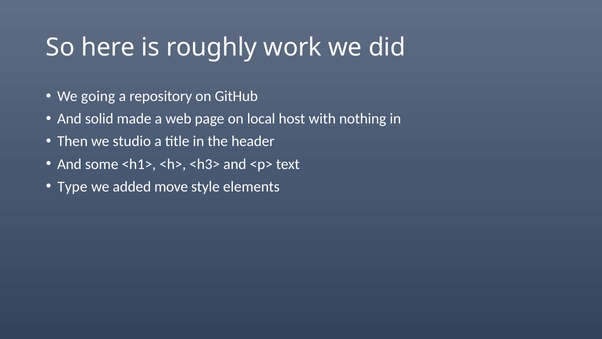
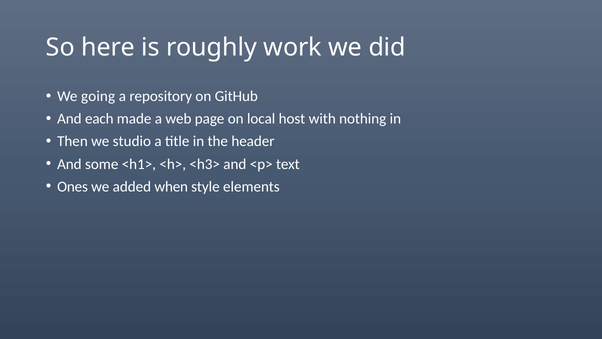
solid: solid -> each
Type: Type -> Ones
move: move -> when
